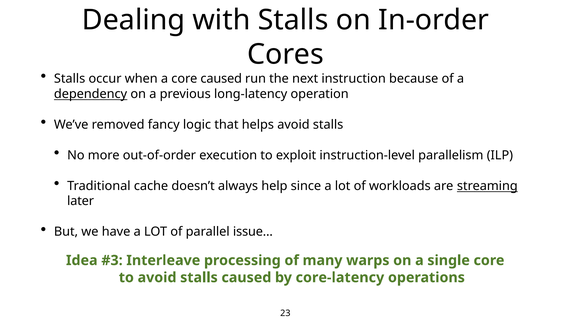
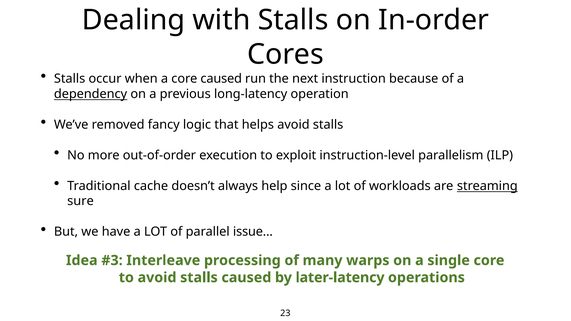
later: later -> sure
core-latency: core-latency -> later-latency
